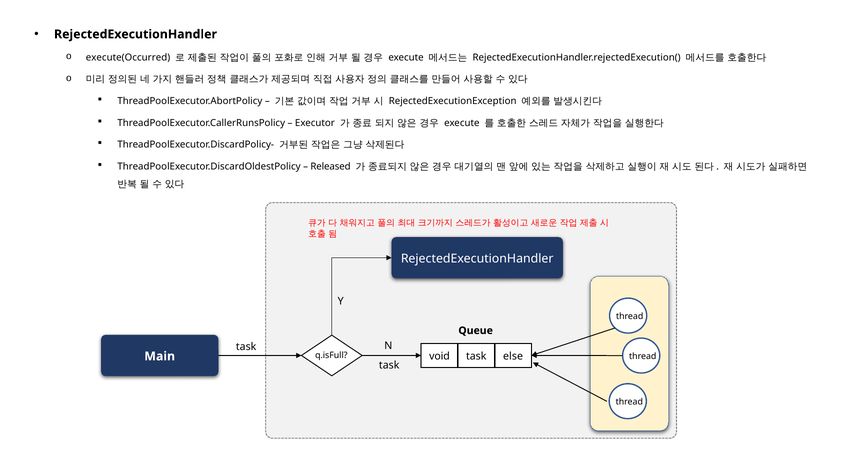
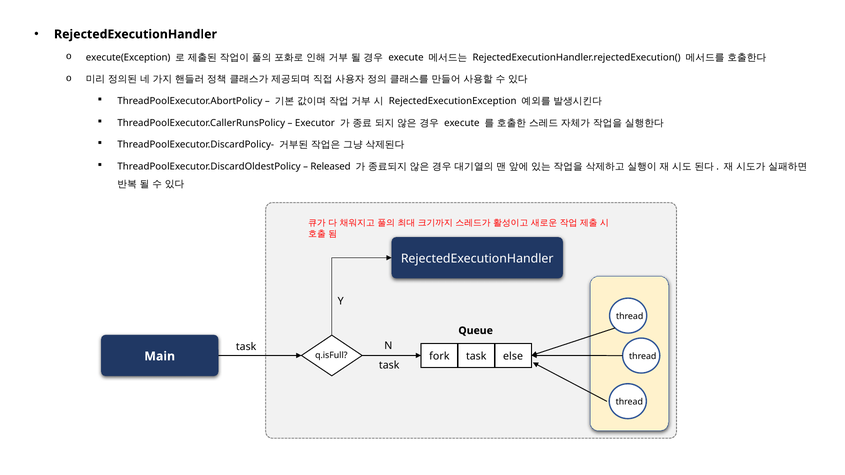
execute(Occurred: execute(Occurred -> execute(Exception
void: void -> fork
